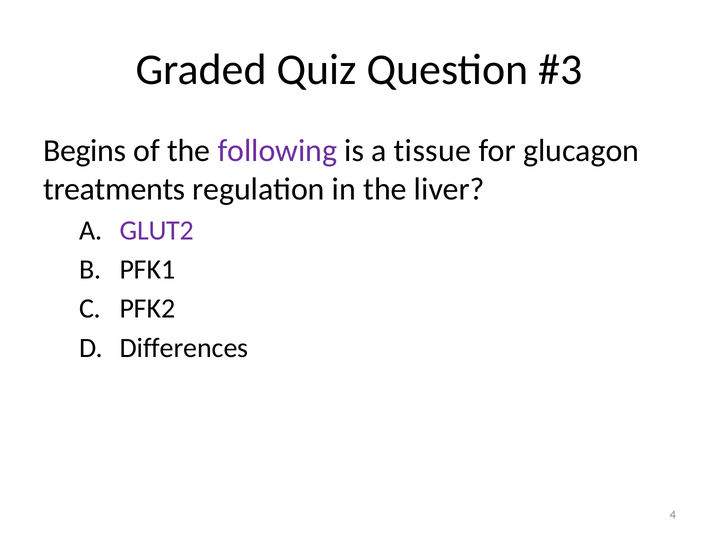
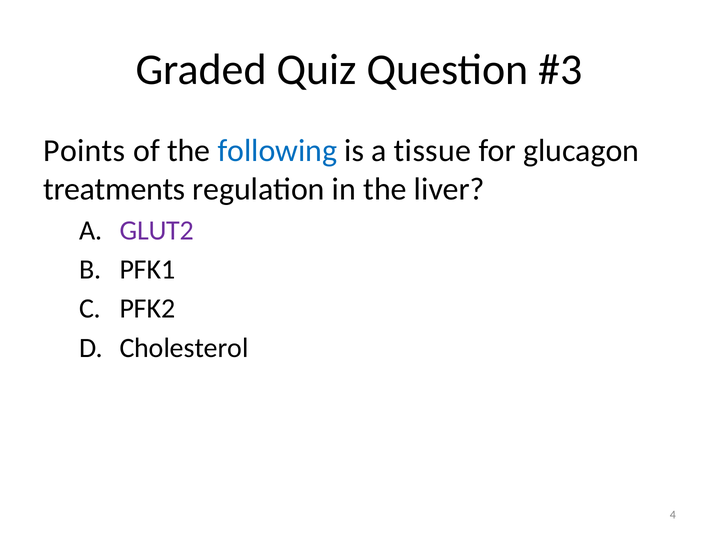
Begins: Begins -> Points
following colour: purple -> blue
Differences: Differences -> Cholesterol
